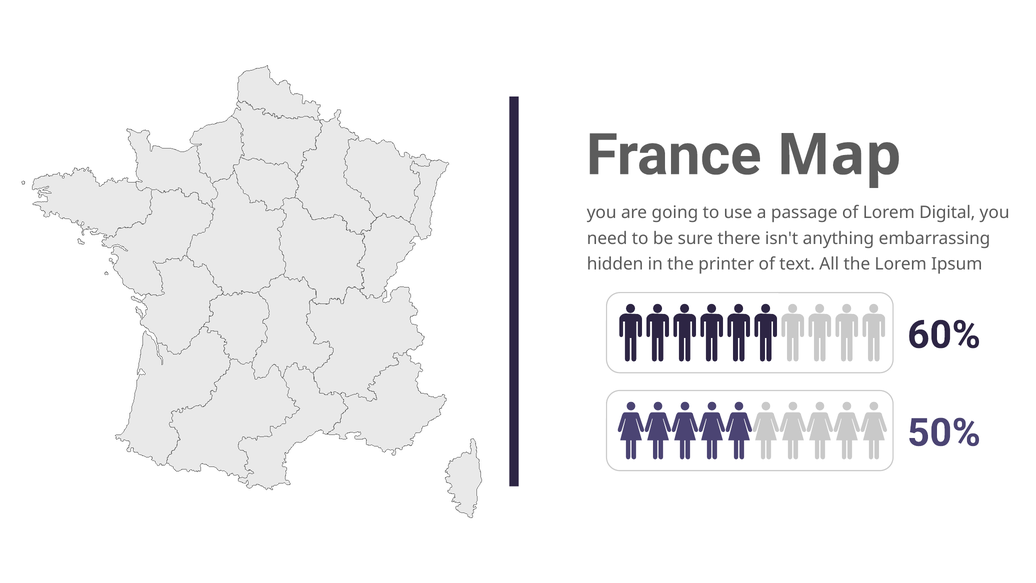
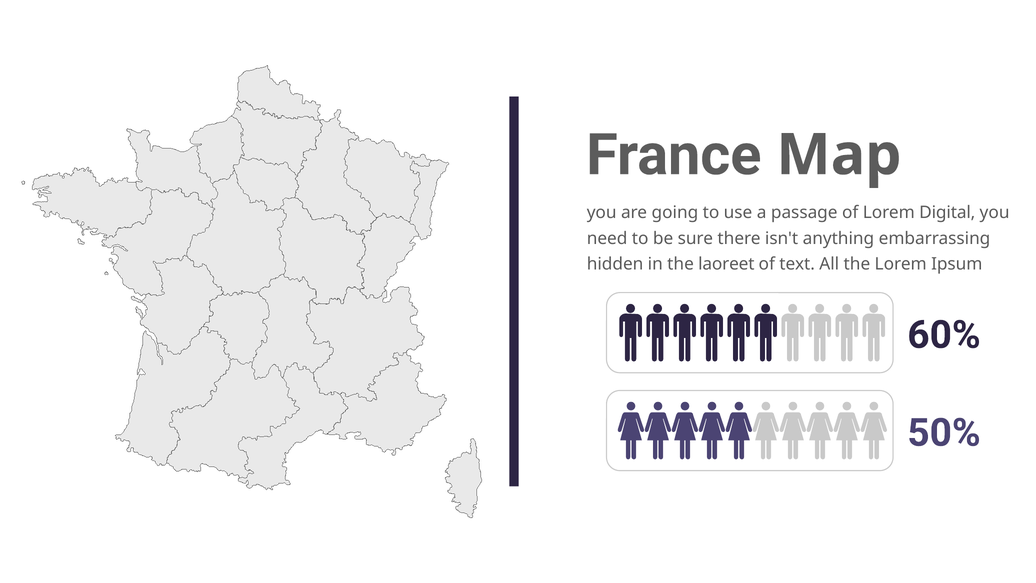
printer: printer -> laoreet
